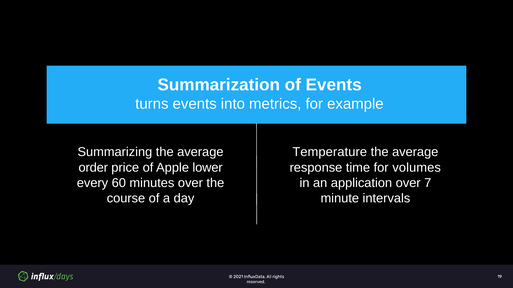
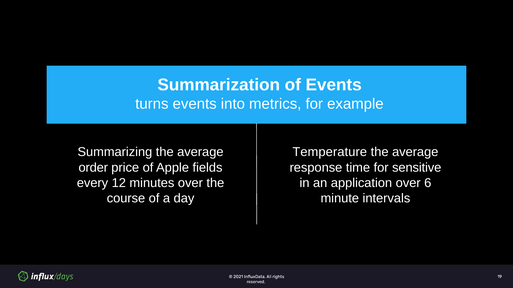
lower: lower -> fields
volumes: volumes -> sensitive
60: 60 -> 12
7: 7 -> 6
